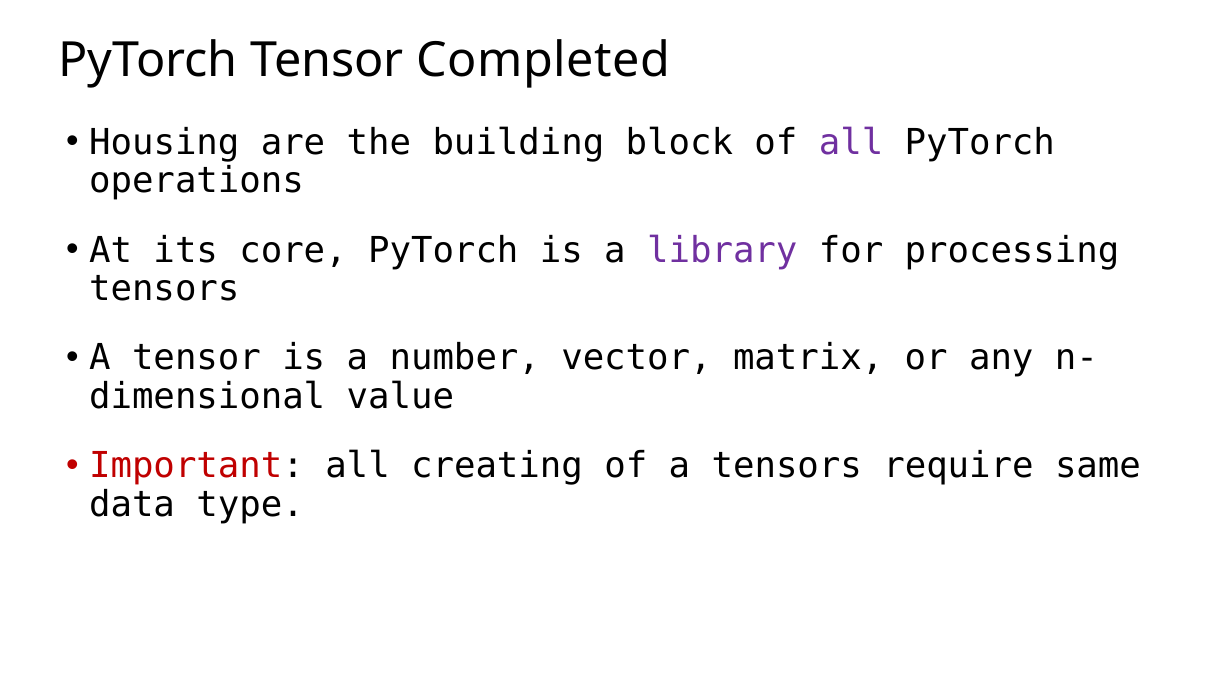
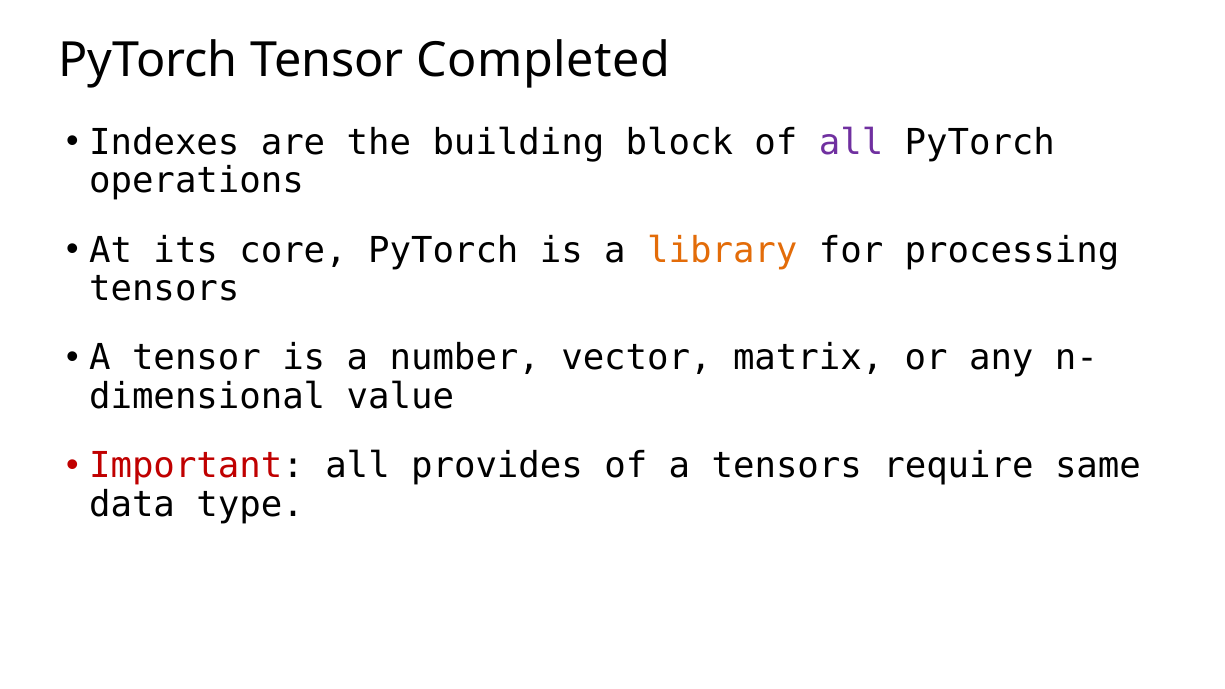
Housing: Housing -> Indexes
library colour: purple -> orange
creating: creating -> provides
